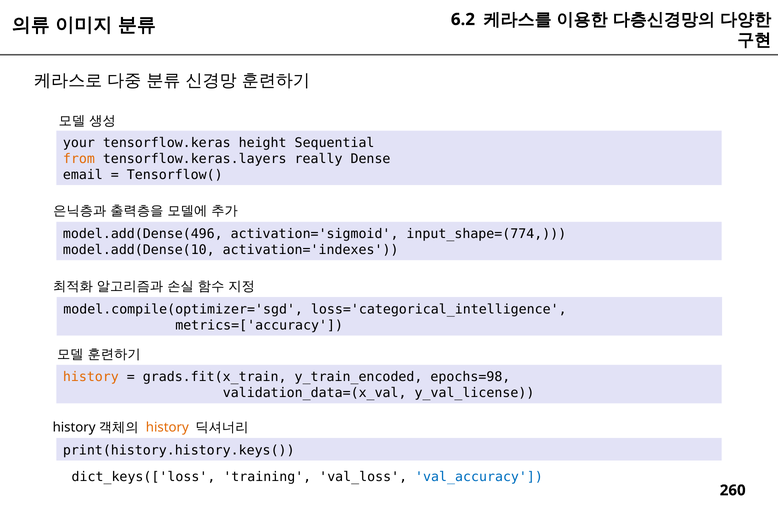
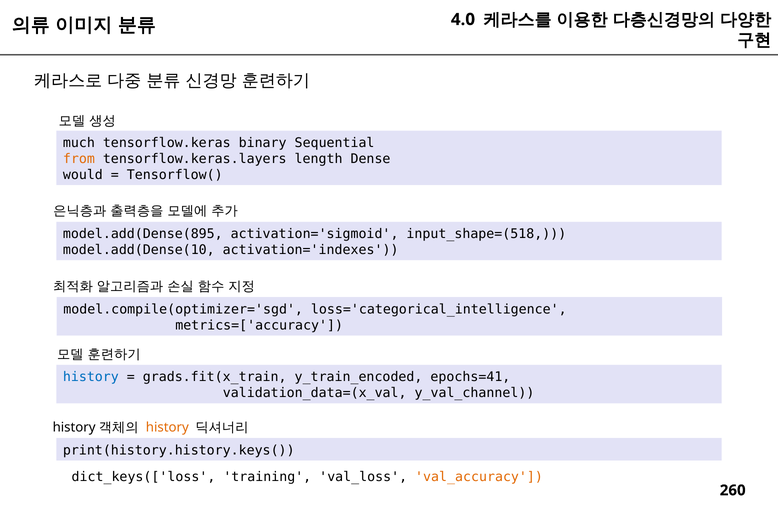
6.2: 6.2 -> 4.0
your: your -> much
height: height -> binary
really: really -> length
email: email -> would
model.add(Dense(496: model.add(Dense(496 -> model.add(Dense(895
input_shape=(774: input_shape=(774 -> input_shape=(518
history at (91, 377) colour: orange -> blue
epochs=98: epochs=98 -> epochs=41
y_val_license: y_val_license -> y_val_channel
val_accuracy colour: blue -> orange
